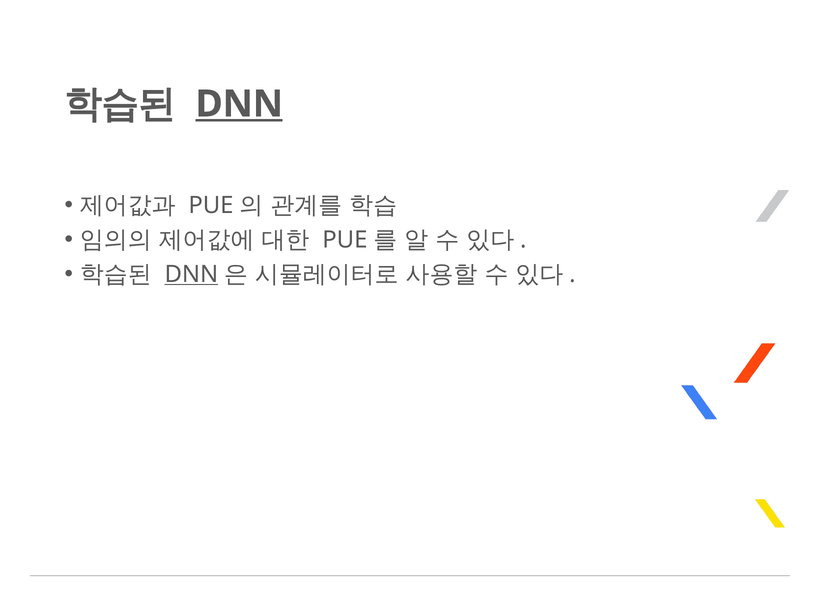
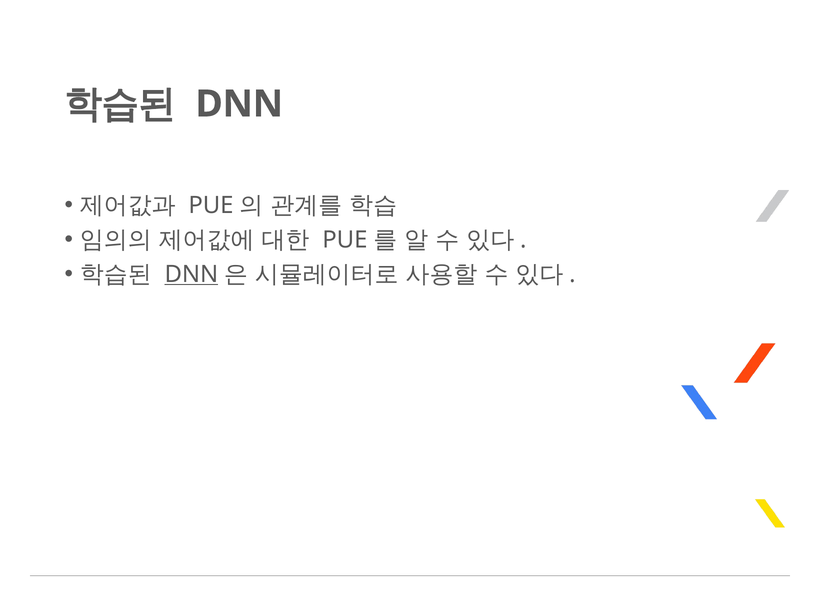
DNN at (239, 104) underline: present -> none
